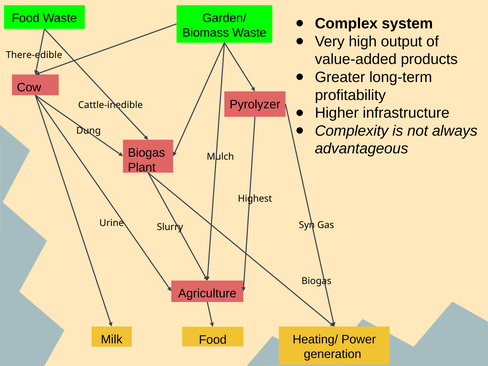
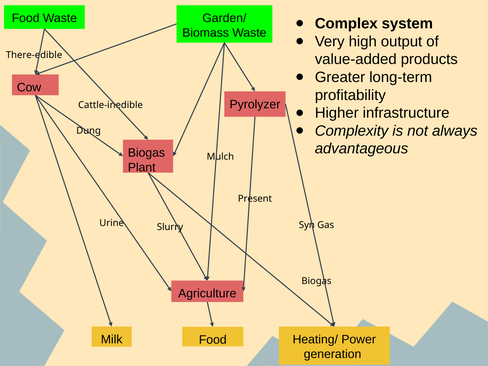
Highest: Highest -> Present
